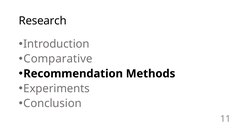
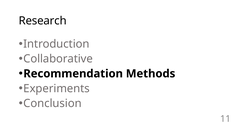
Comparative: Comparative -> Collaborative
